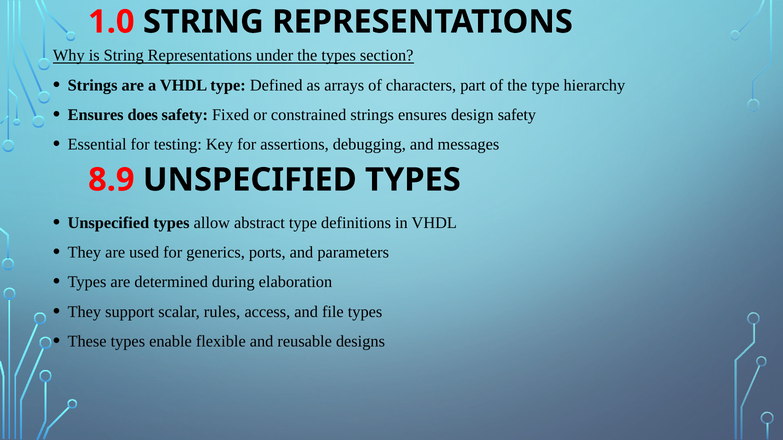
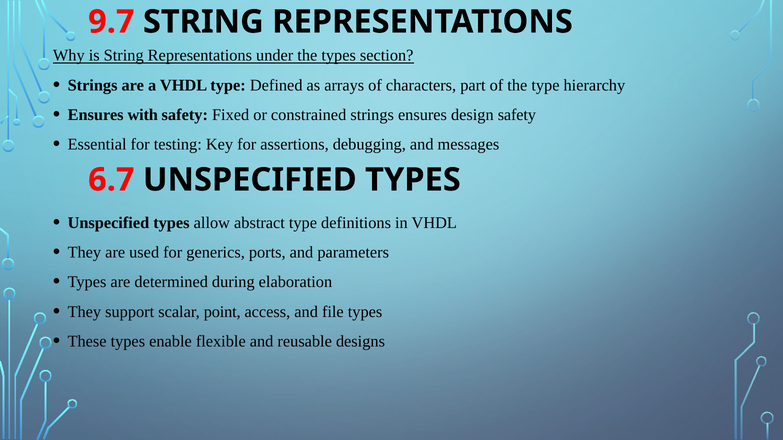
1.0: 1.0 -> 9.7
does: does -> with
8.9: 8.9 -> 6.7
rules: rules -> point
